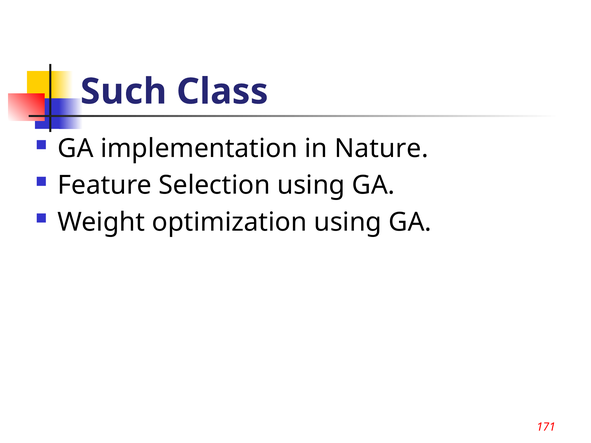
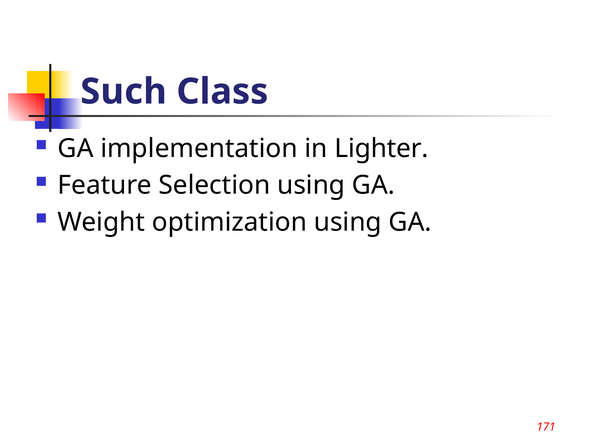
Nature: Nature -> Lighter
